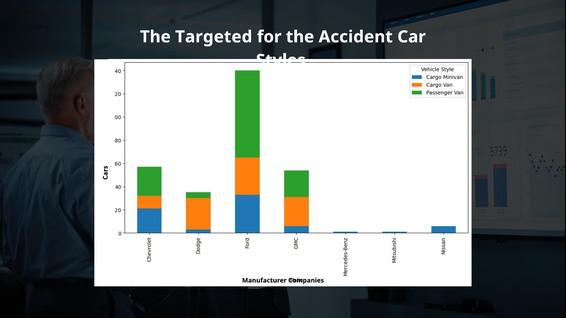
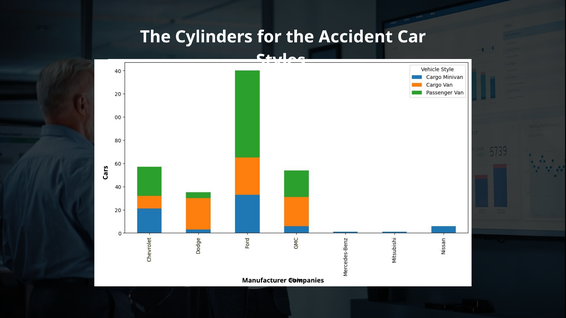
Targeted: Targeted -> Cylinders
